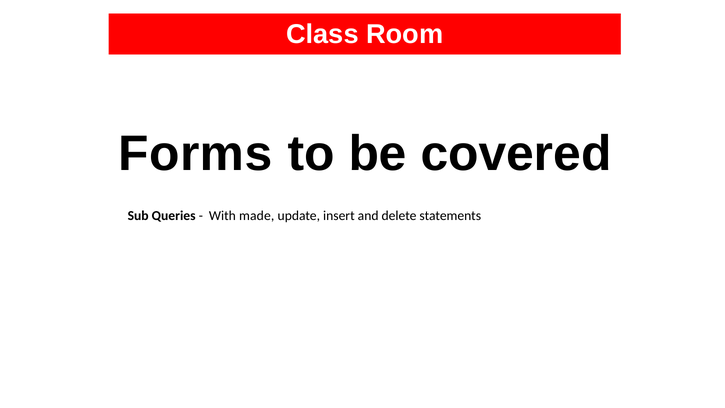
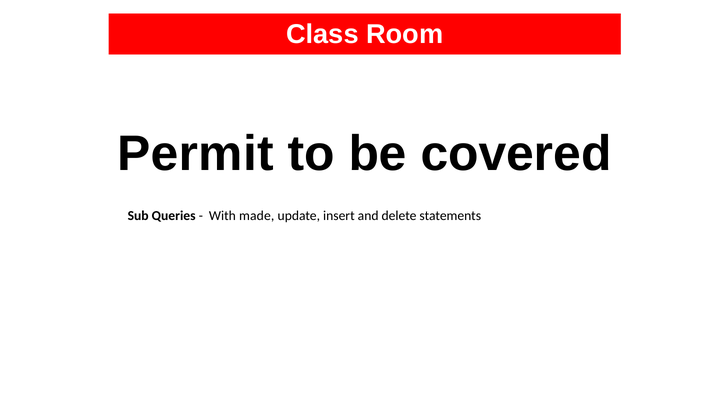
Forms: Forms -> Permit
